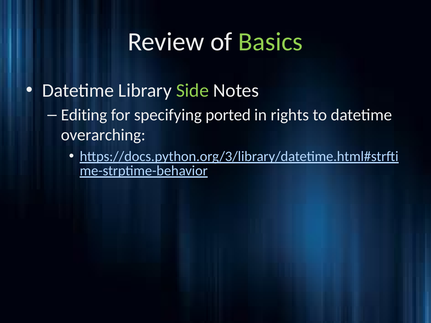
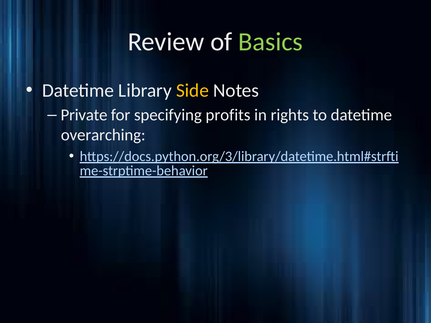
Side colour: light green -> yellow
Editing: Editing -> Private
ported: ported -> profits
